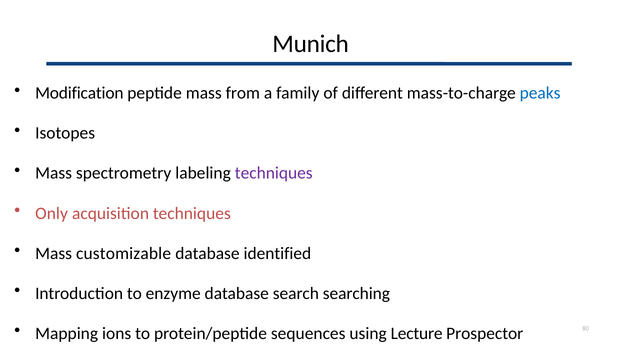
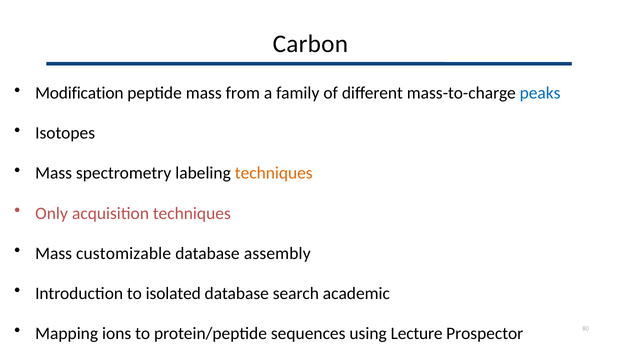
Munich: Munich -> Carbon
techniques at (274, 173) colour: purple -> orange
identified: identified -> assembly
enzyme: enzyme -> isolated
searching: searching -> academic
